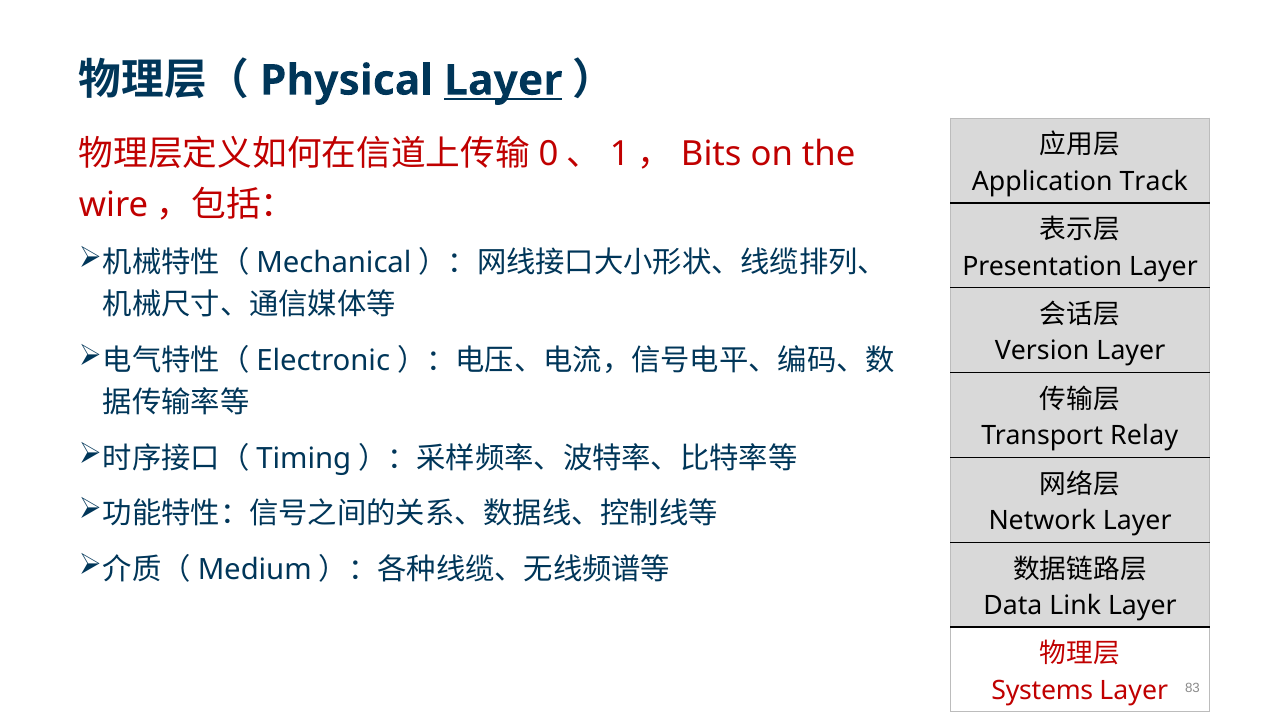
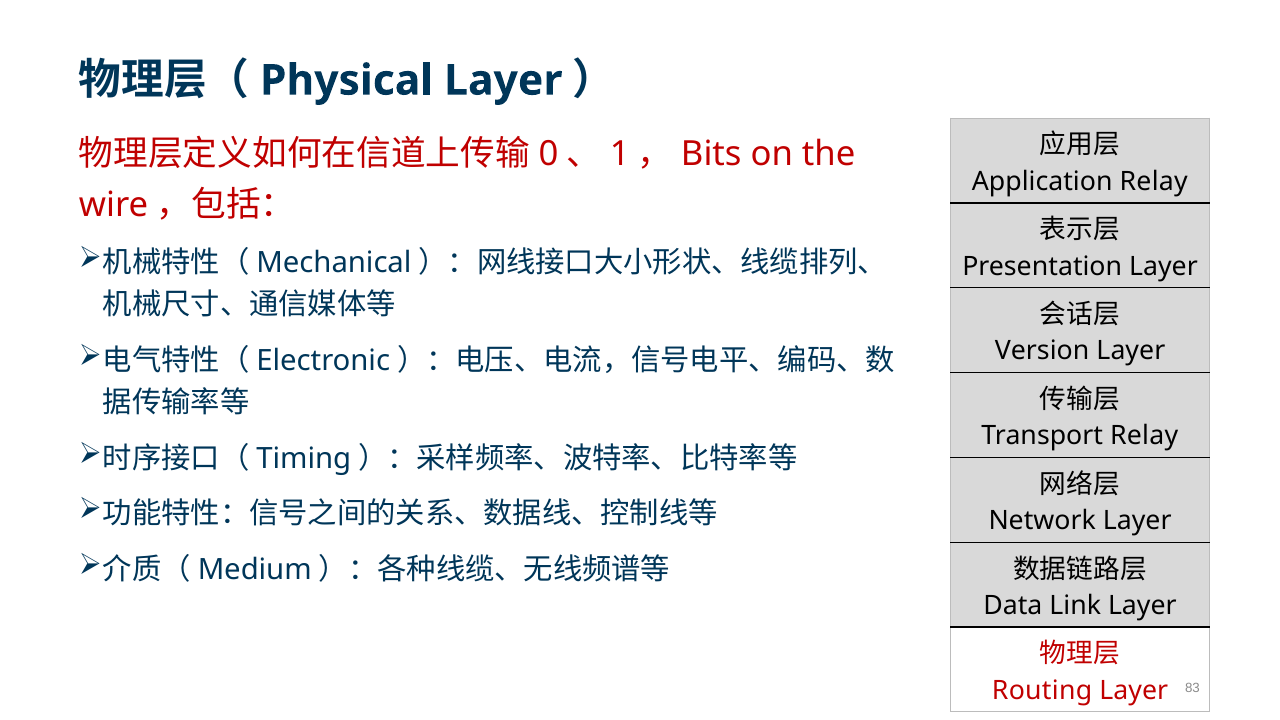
Layer at (503, 81) underline: present -> none
Application Track: Track -> Relay
Systems: Systems -> Routing
